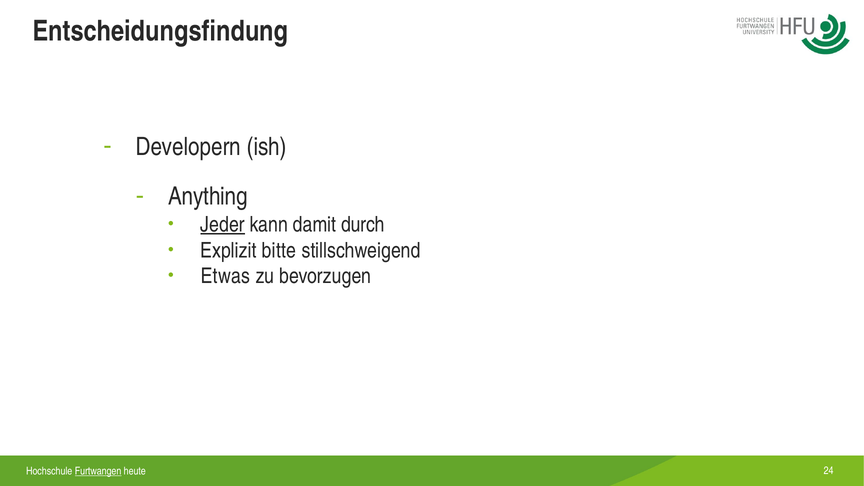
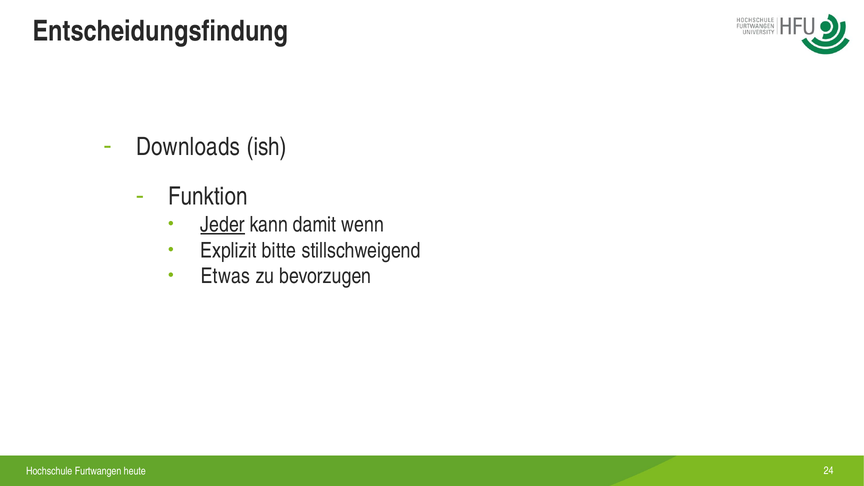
Developern: Developern -> Downloads
Anything: Anything -> Funktion
durch: durch -> wenn
Furtwangen underline: present -> none
